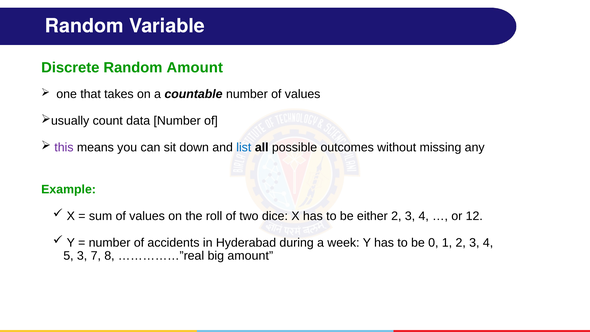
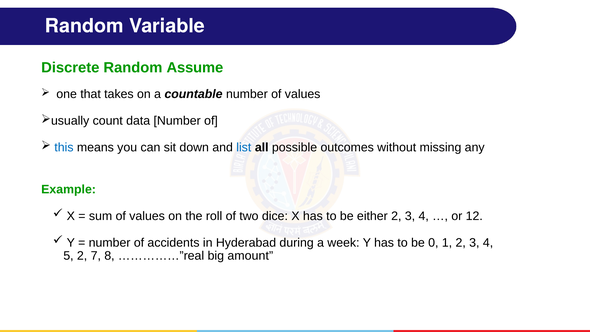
Random Amount: Amount -> Assume
this colour: purple -> blue
5 3: 3 -> 2
